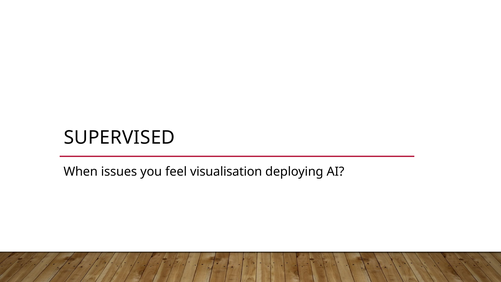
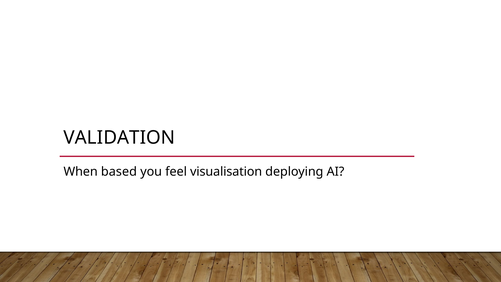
SUPERVISED: SUPERVISED -> VALIDATION
issues: issues -> based
